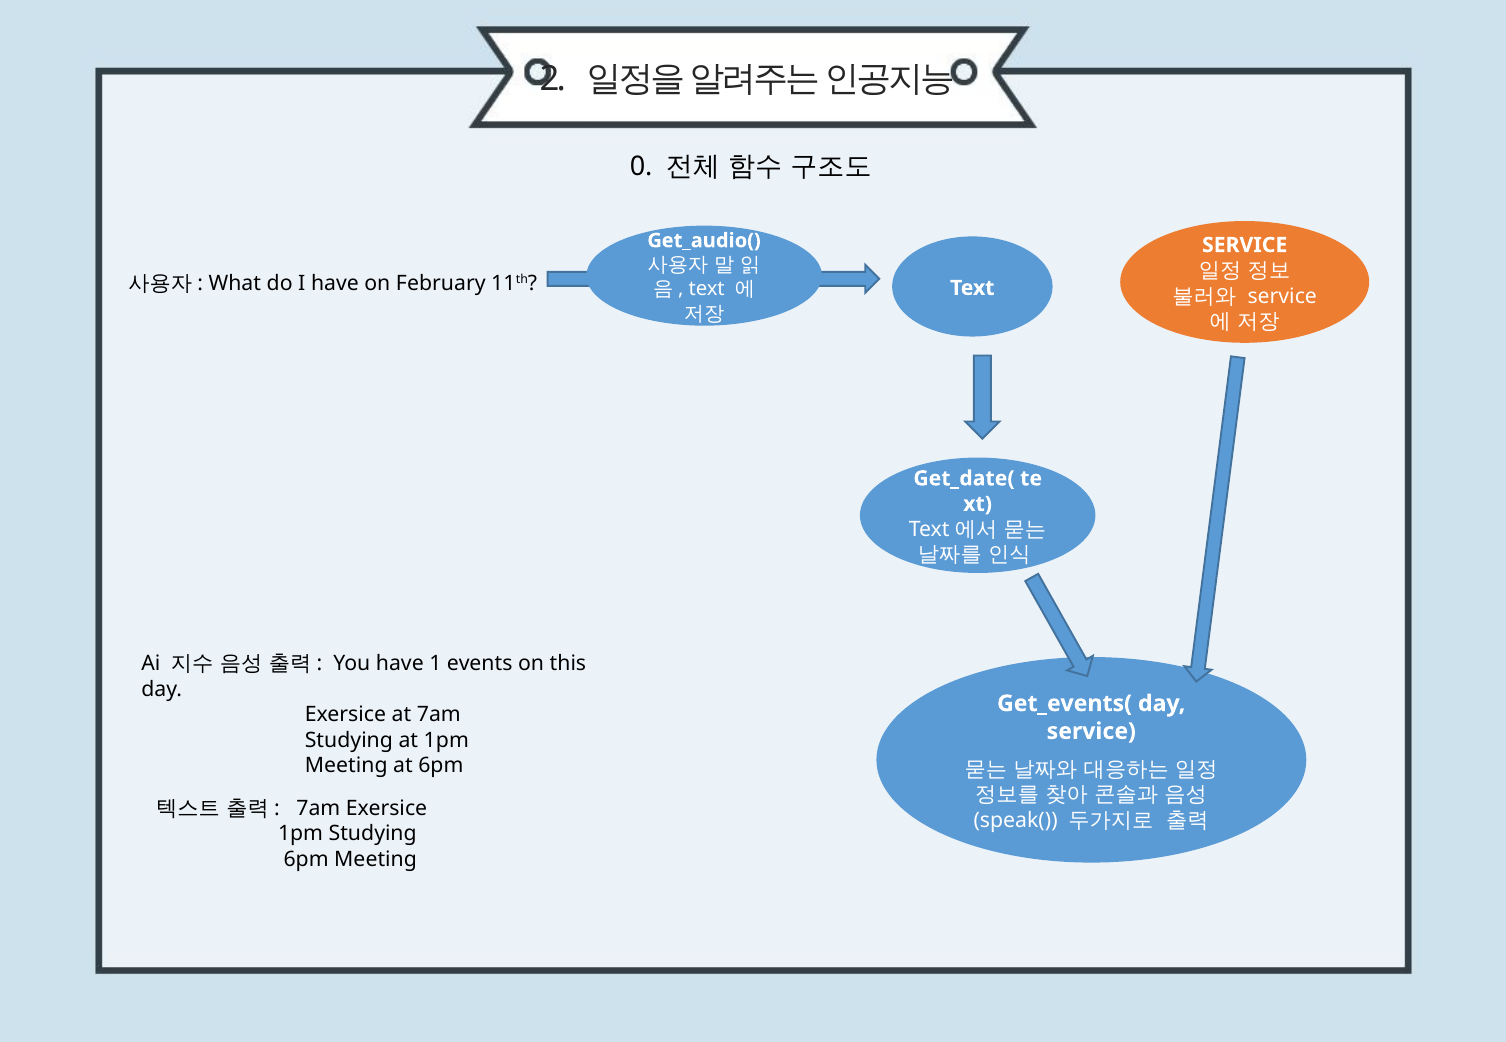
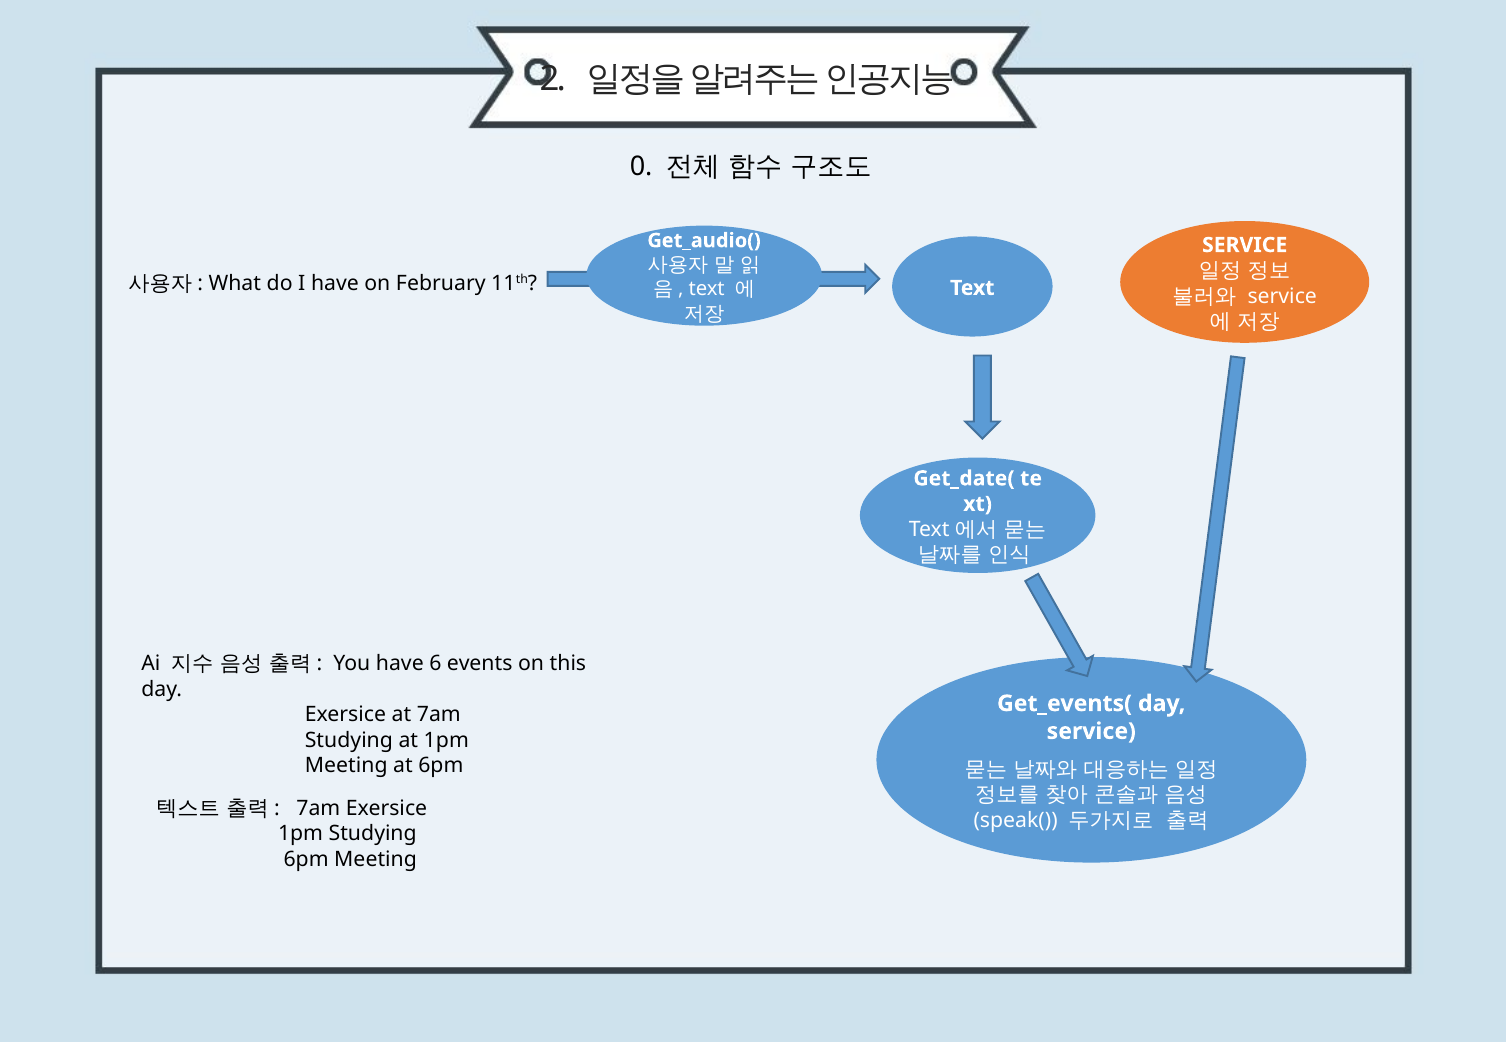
1: 1 -> 6
